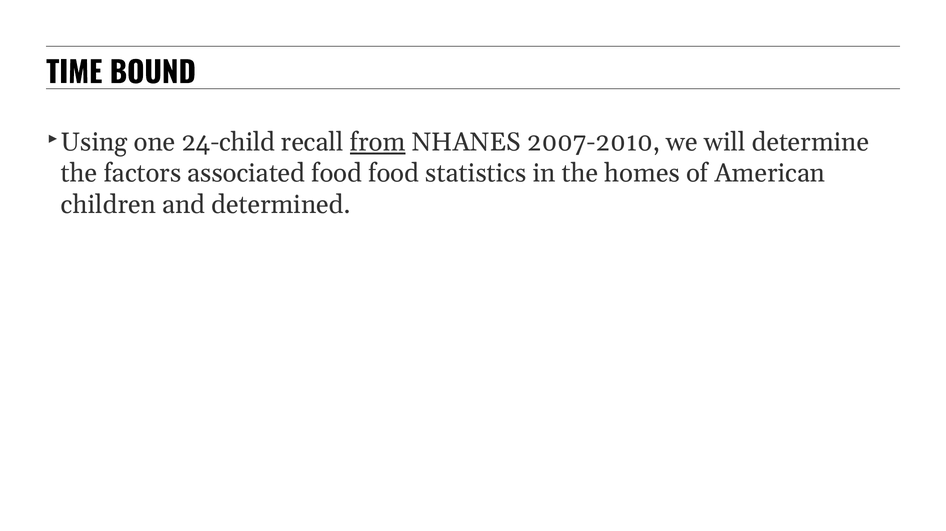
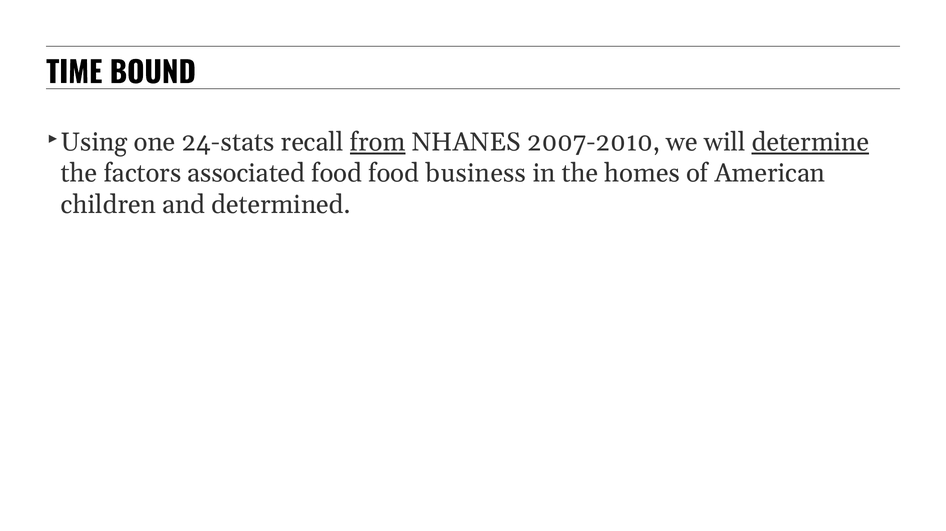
24-child: 24-child -> 24-stats
determine underline: none -> present
statistics: statistics -> business
